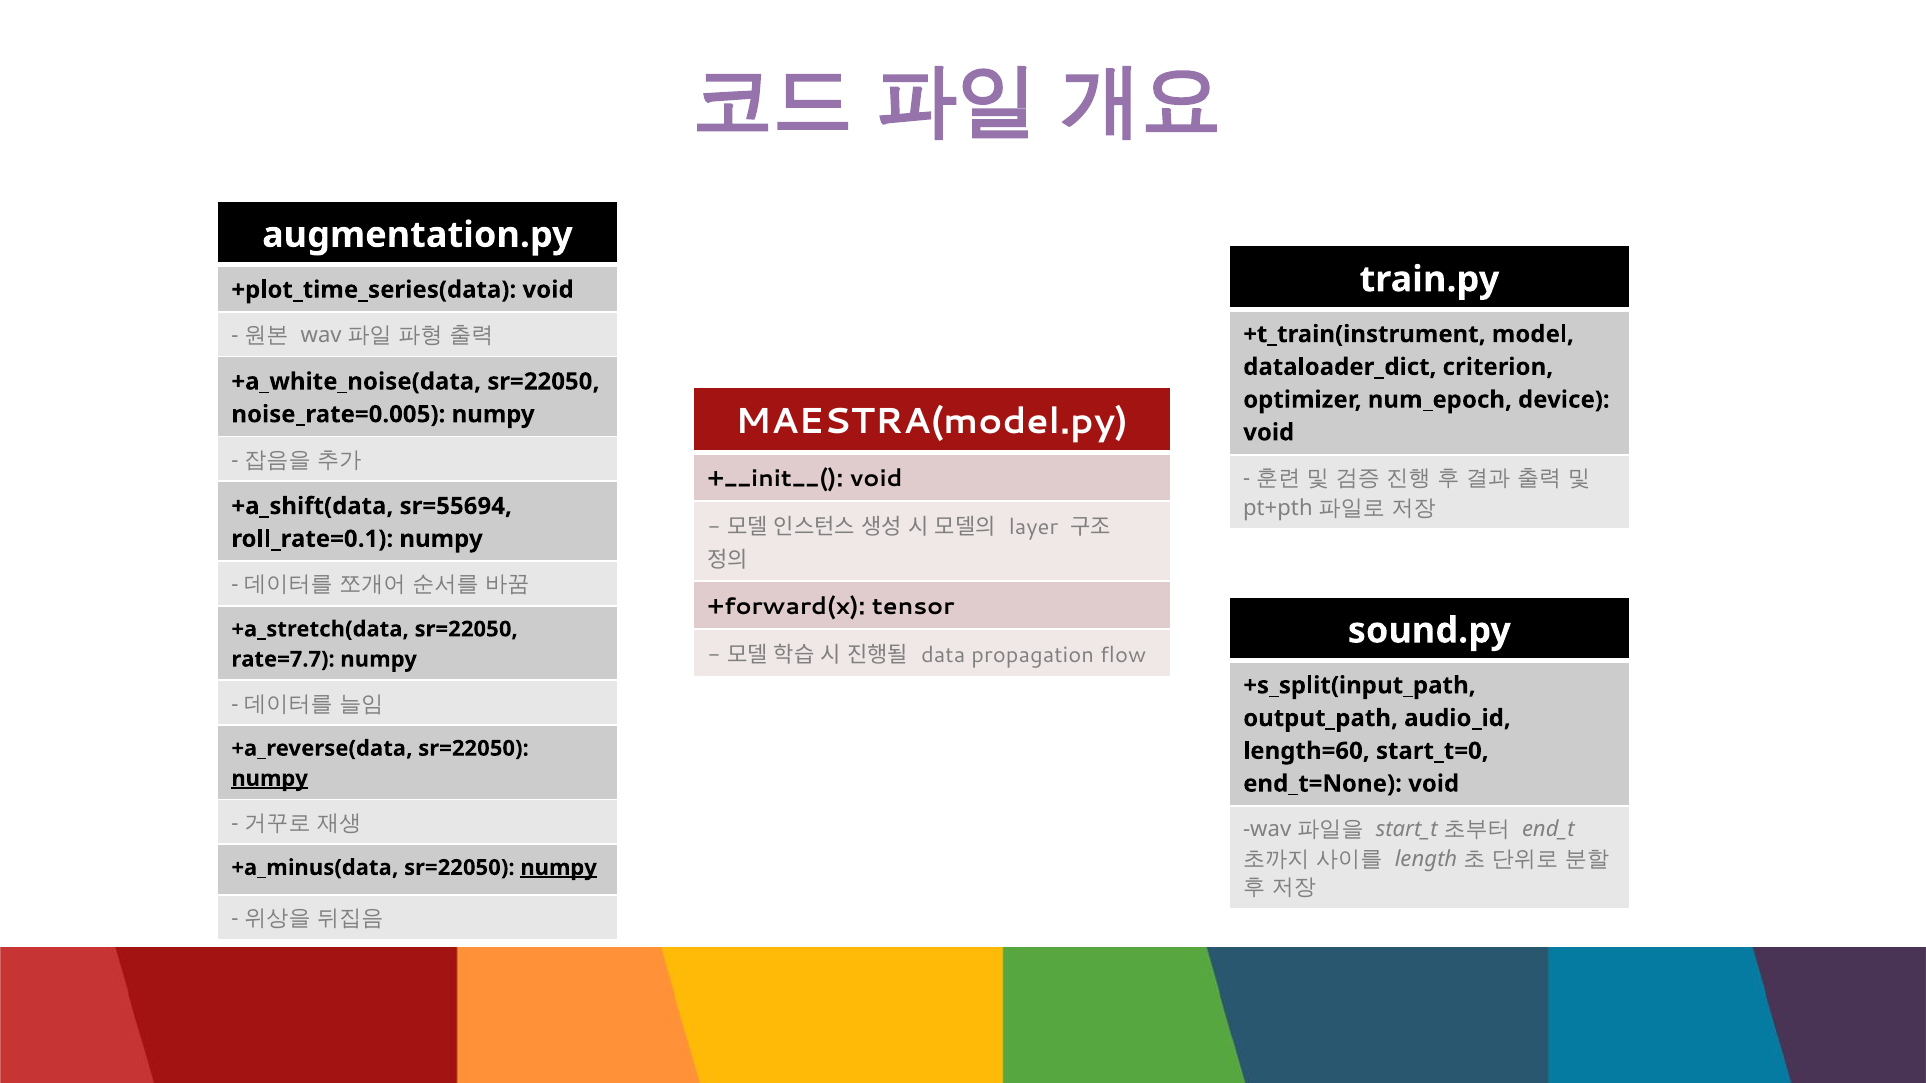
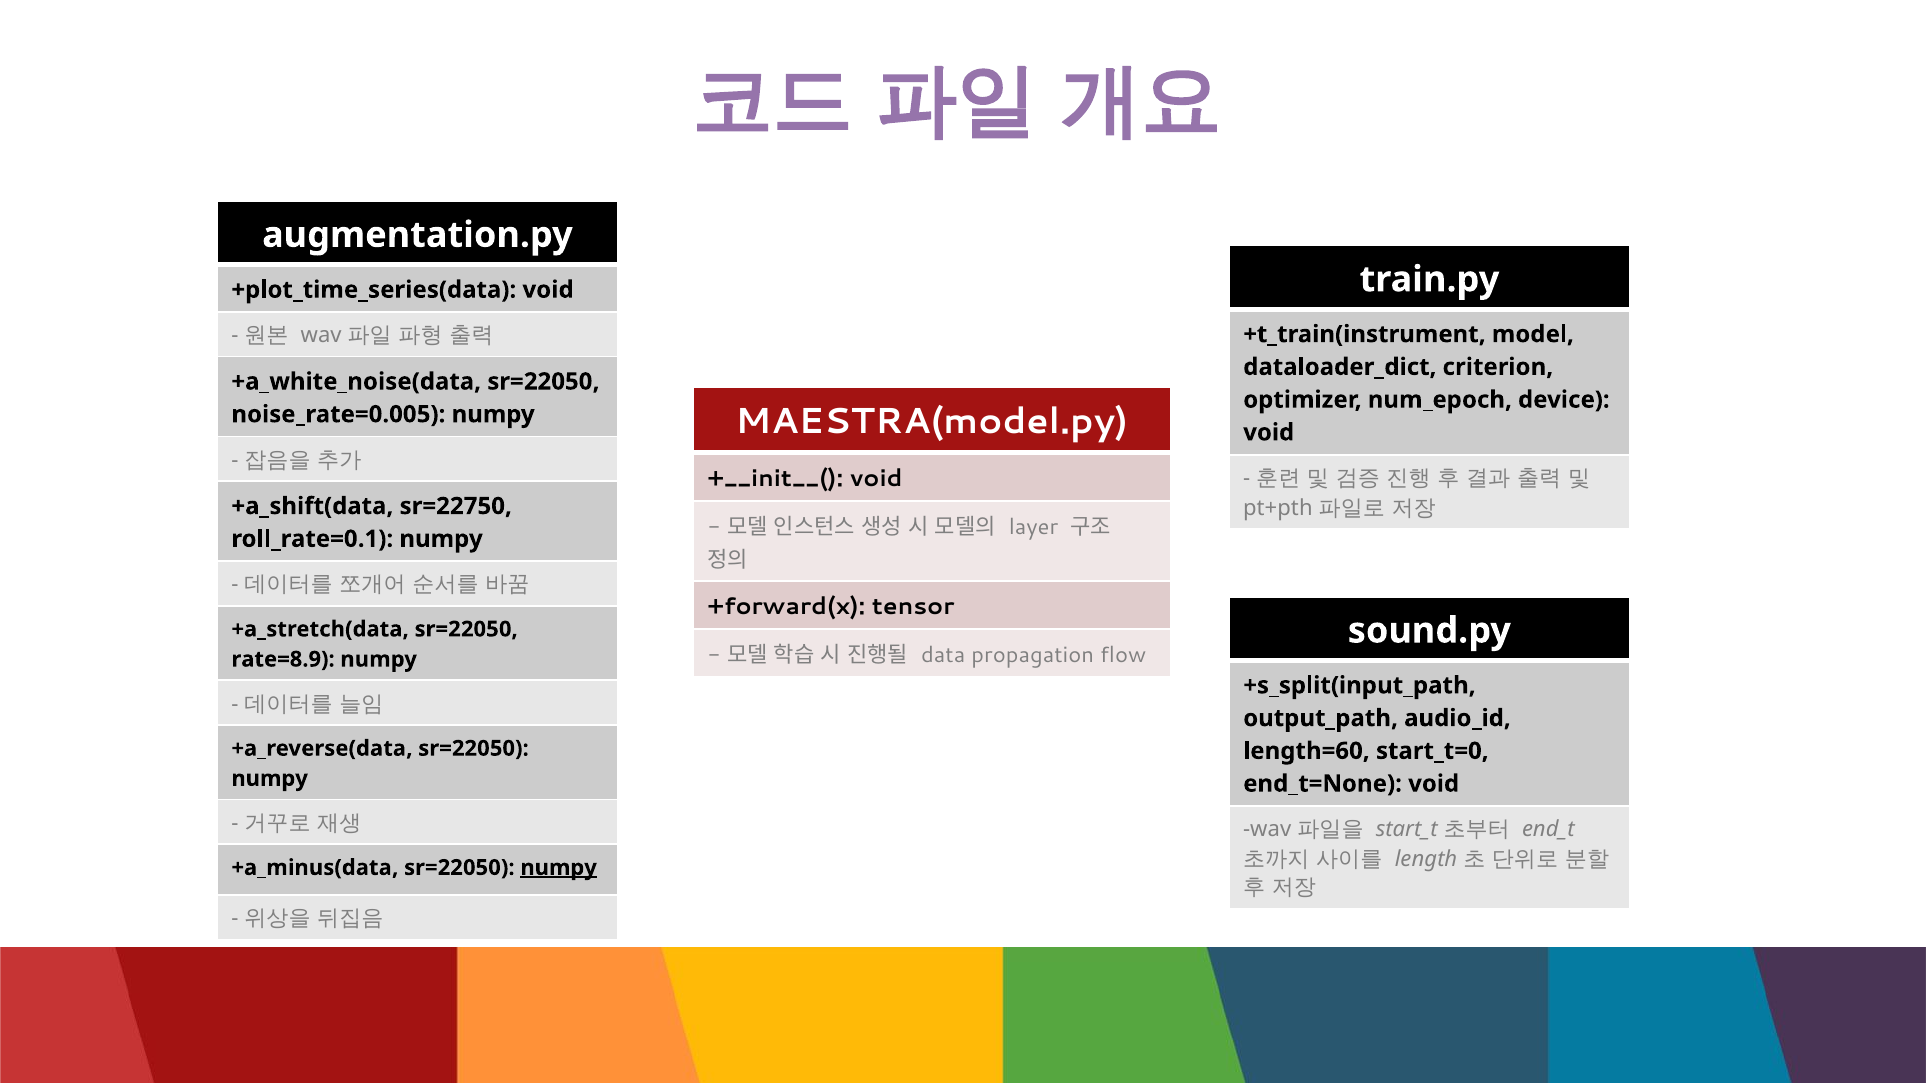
sr=55694: sr=55694 -> sr=22750
rate=7.7: rate=7.7 -> rate=8.9
numpy at (270, 779) underline: present -> none
